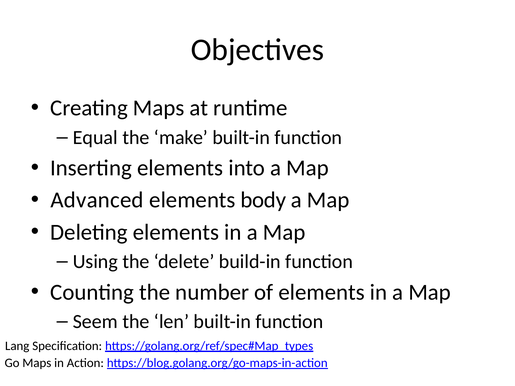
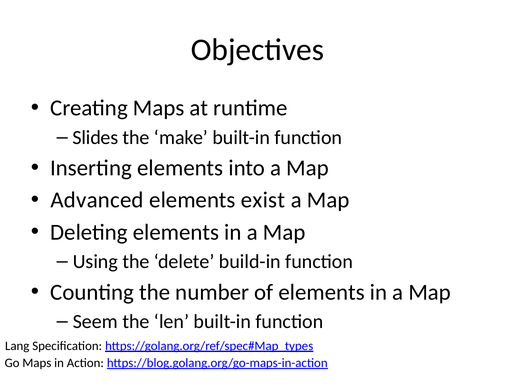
Equal: Equal -> Slides
body: body -> exist
